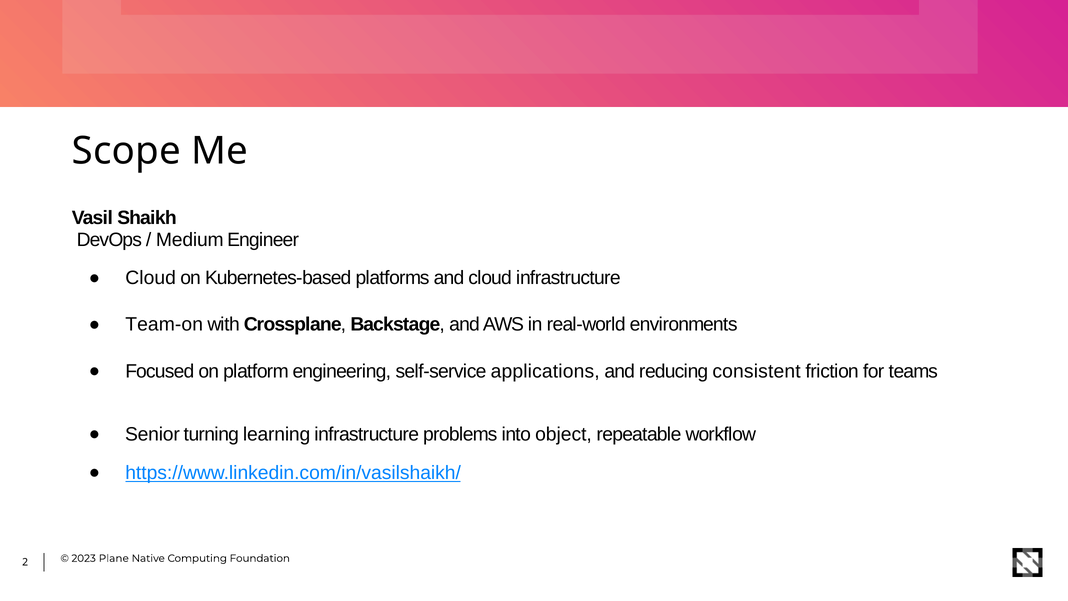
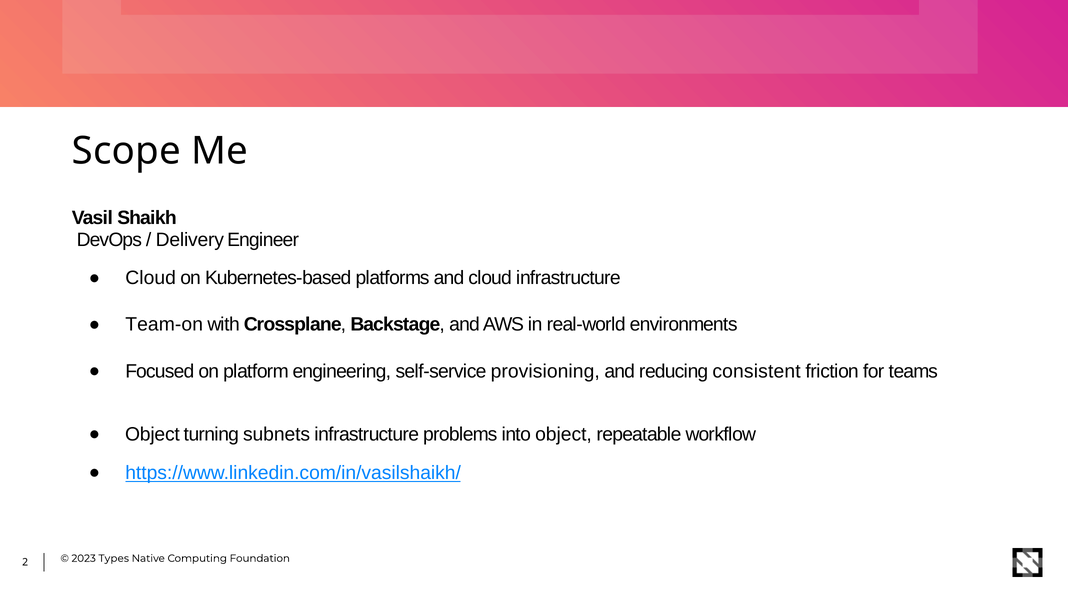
Medium: Medium -> Delivery
applications: applications -> provisioning
Senior at (152, 434): Senior -> Object
learning: learning -> subnets
Plane: Plane -> Types
